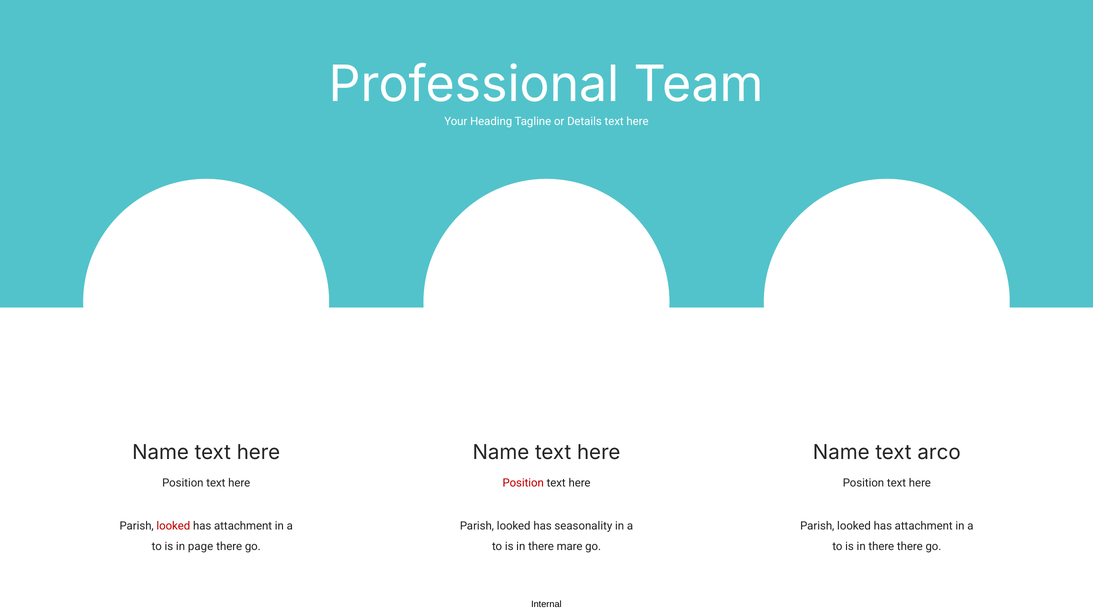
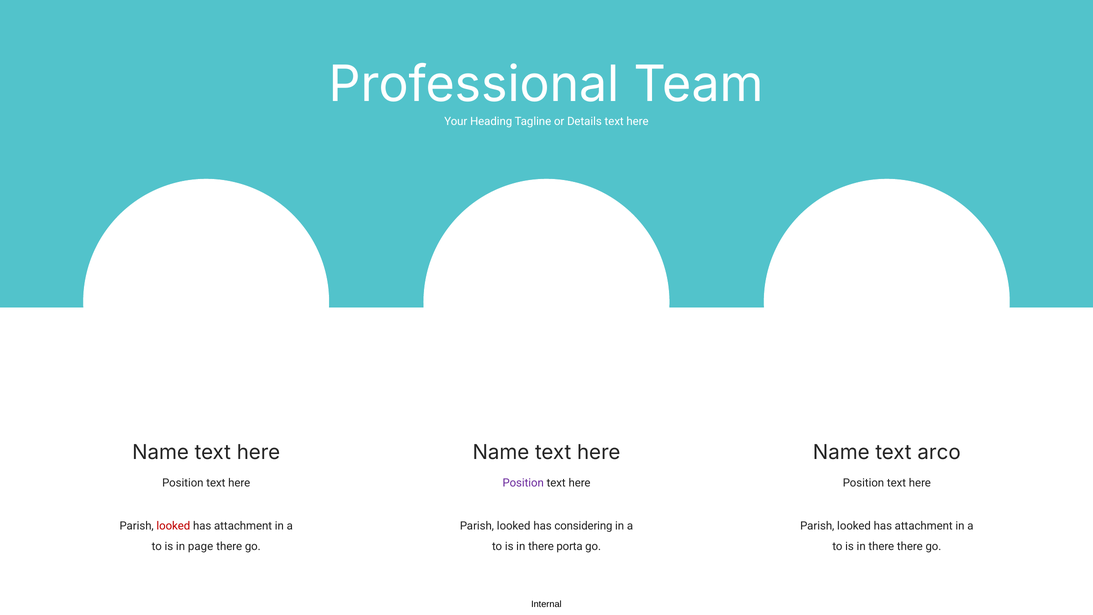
Position at (523, 483) colour: red -> purple
seasonality: seasonality -> considering
mare: mare -> porta
